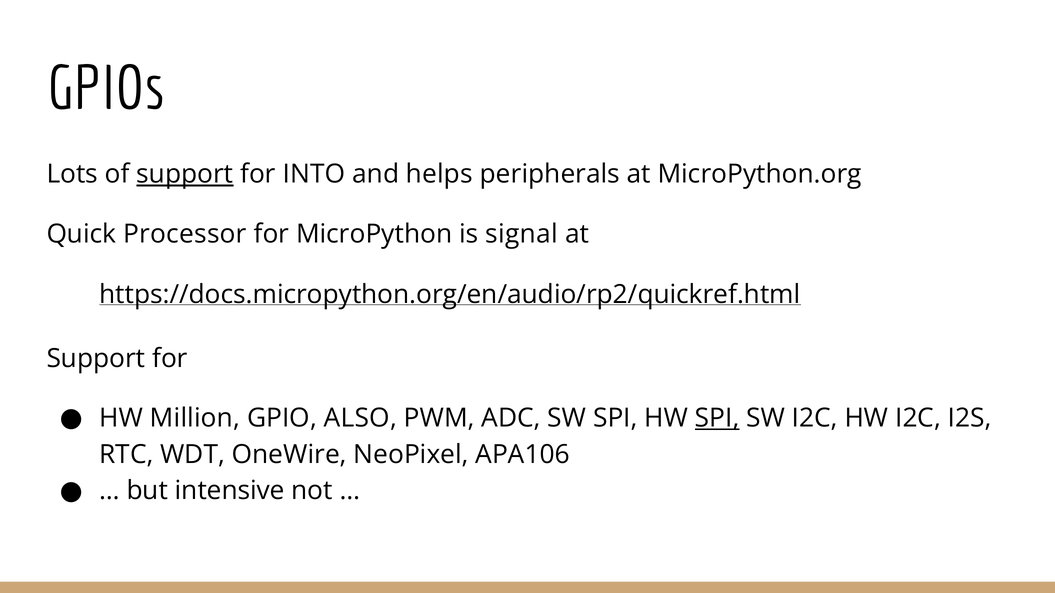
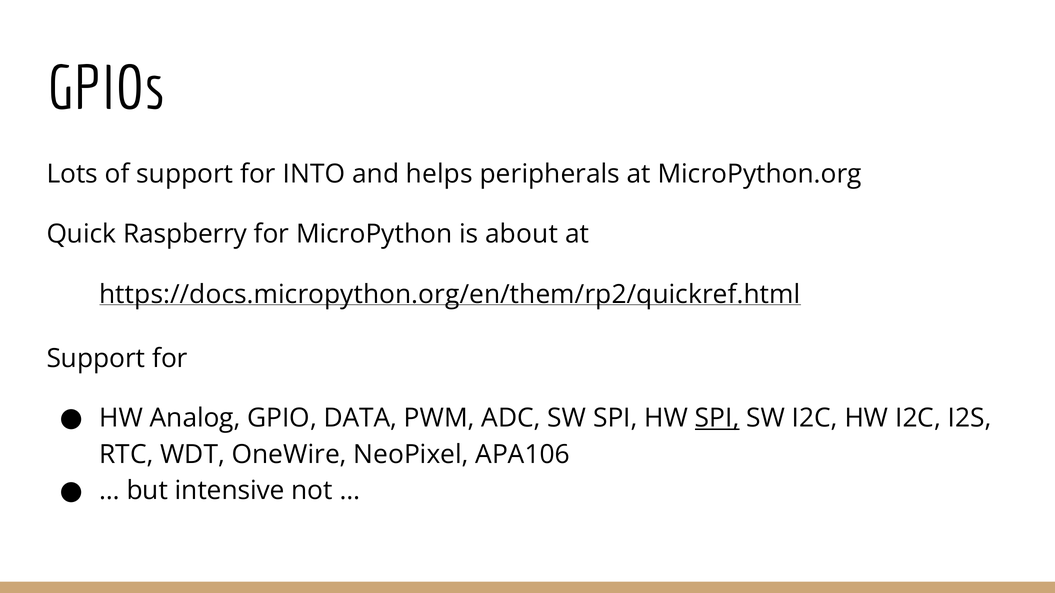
support at (185, 174) underline: present -> none
Processor: Processor -> Raspberry
signal: signal -> about
https://docs.micropython.org/en/audio/rp2/quickref.html: https://docs.micropython.org/en/audio/rp2/quickref.html -> https://docs.micropython.org/en/them/rp2/quickref.html
Million: Million -> Analog
ALSO: ALSO -> DATA
